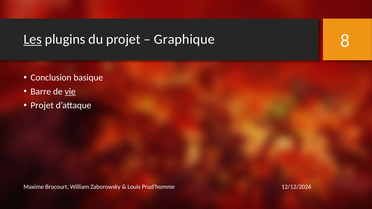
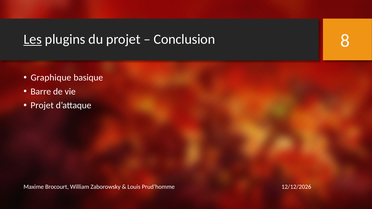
Graphique: Graphique -> Conclusion
Conclusion: Conclusion -> Graphique
vie underline: present -> none
